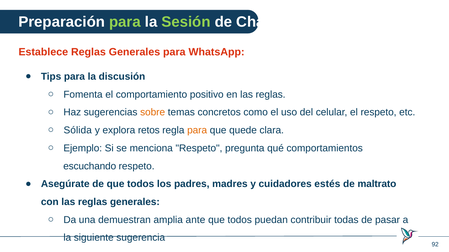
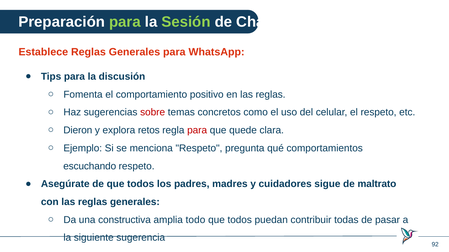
sobre colour: orange -> red
Sólida: Sólida -> Dieron
para at (197, 131) colour: orange -> red
estés: estés -> sigue
demuestran: demuestran -> constructiva
ante: ante -> todo
